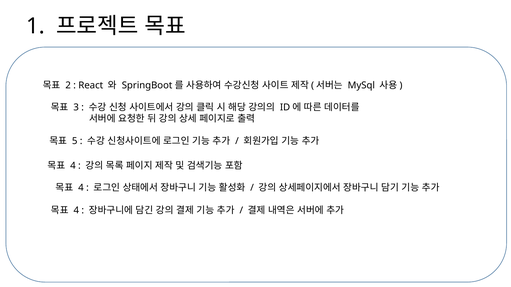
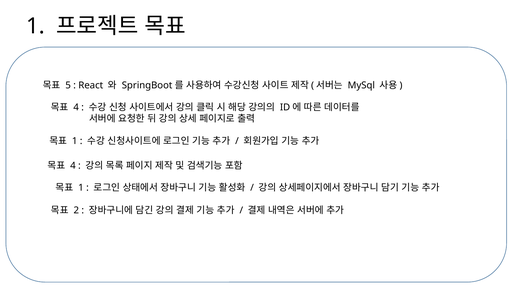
2: 2 -> 5
3 at (76, 107): 3 -> 4
5 at (75, 141): 5 -> 1
4 at (81, 188): 4 -> 1
4 at (76, 211): 4 -> 2
